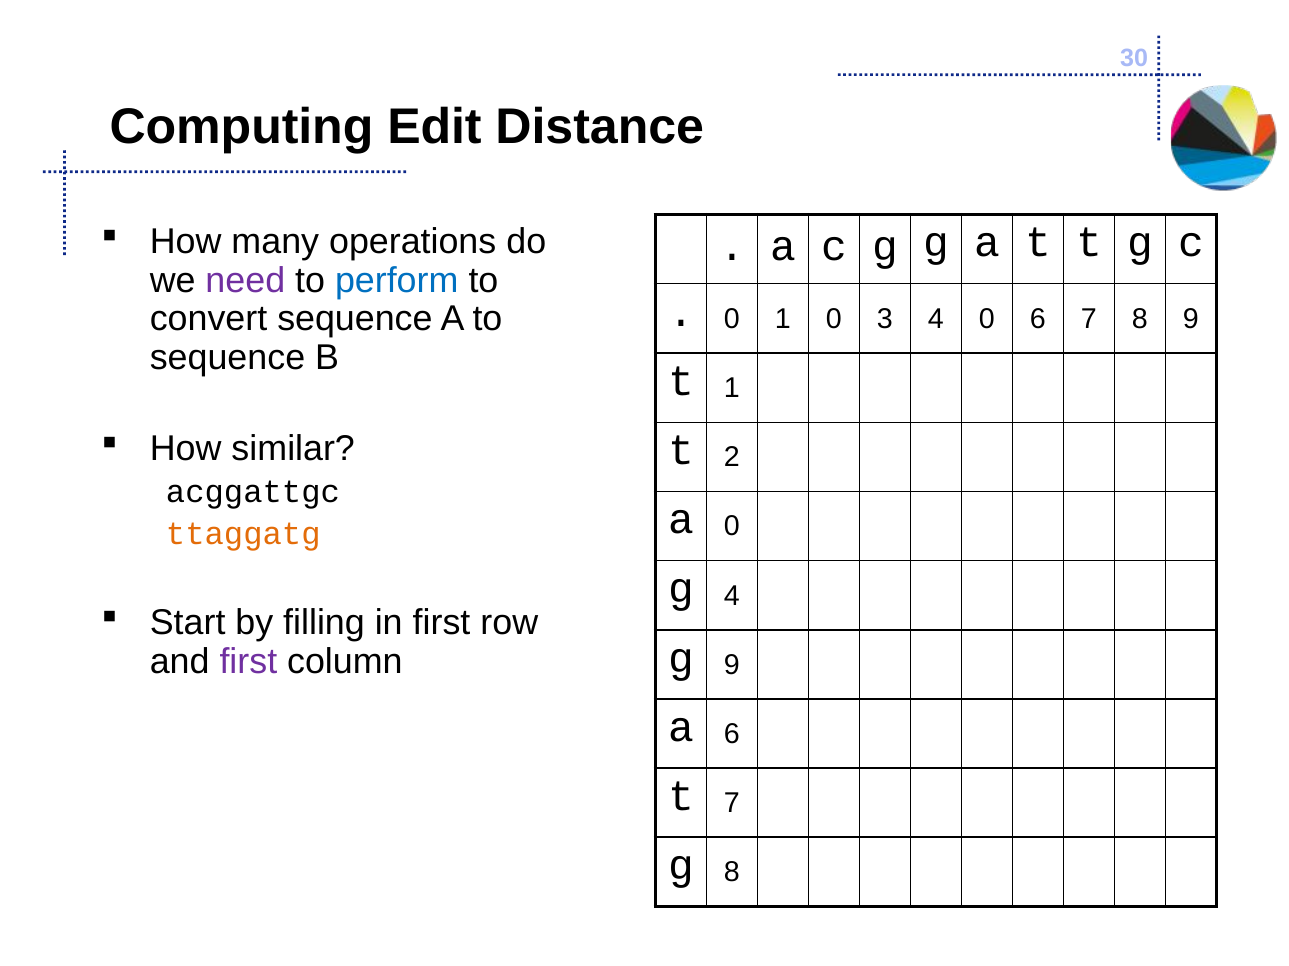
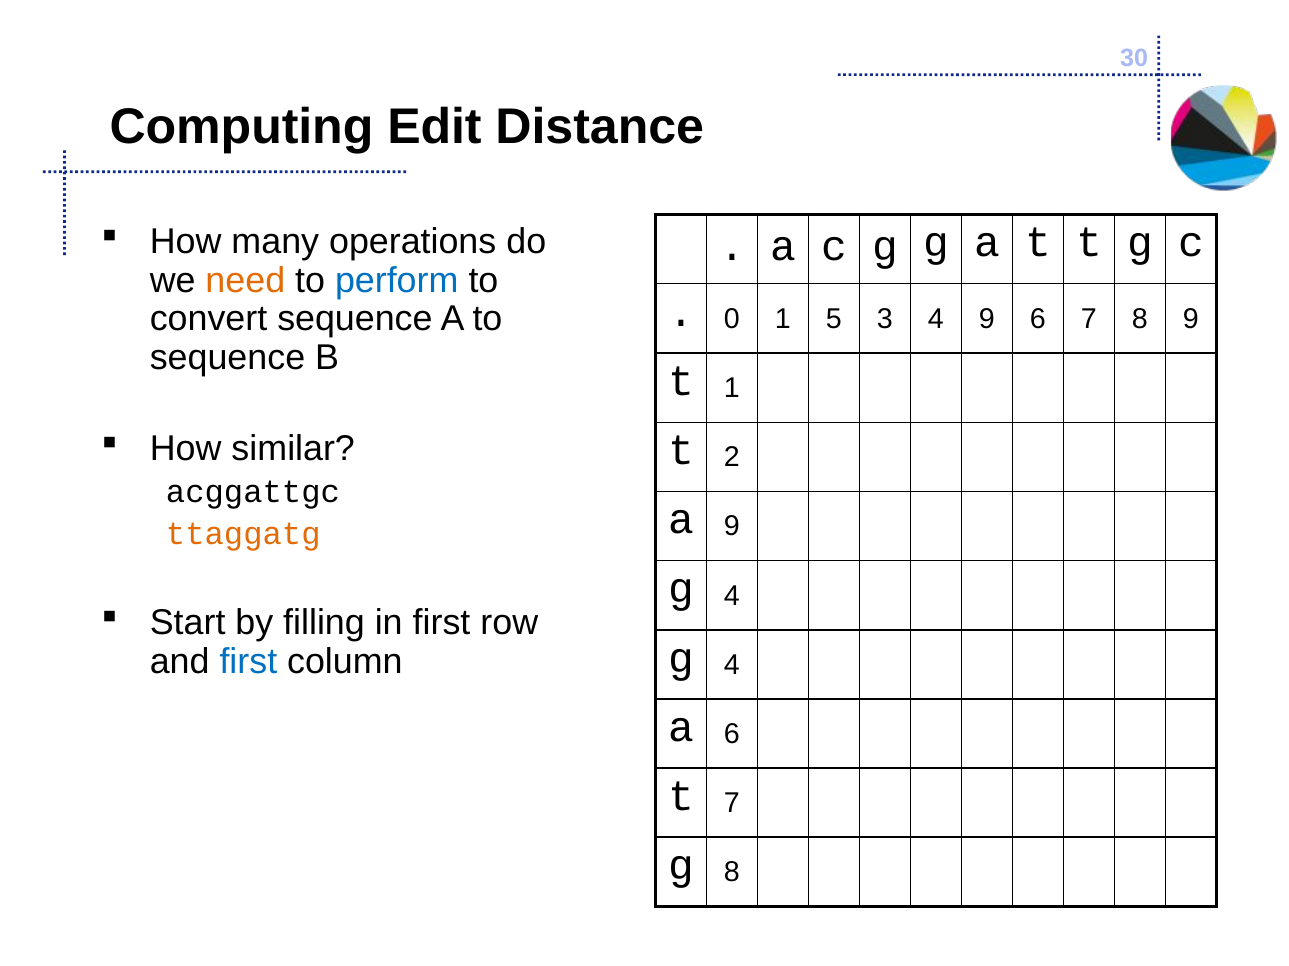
need colour: purple -> orange
1 0: 0 -> 5
4 0: 0 -> 9
a 0: 0 -> 9
9 at (732, 665): 9 -> 4
first at (248, 662) colour: purple -> blue
